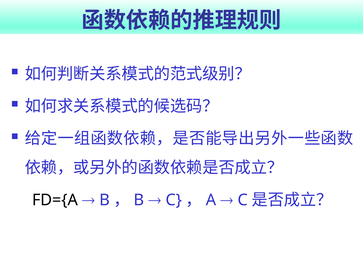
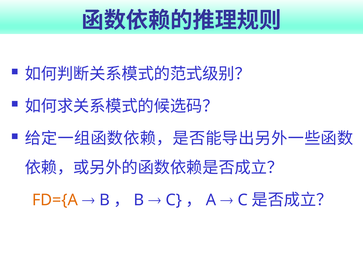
FD={A colour: black -> orange
